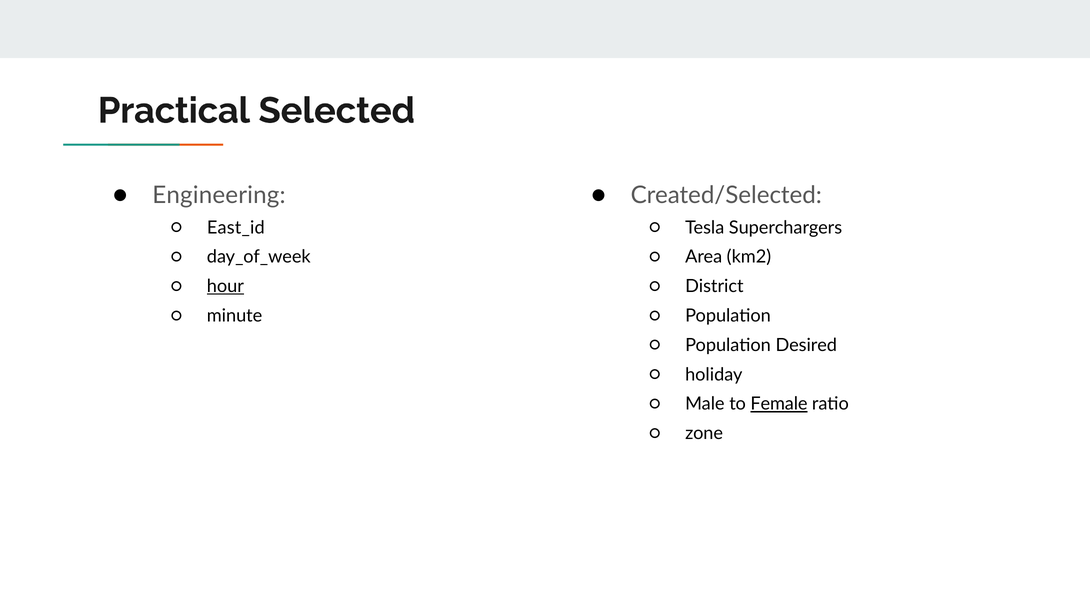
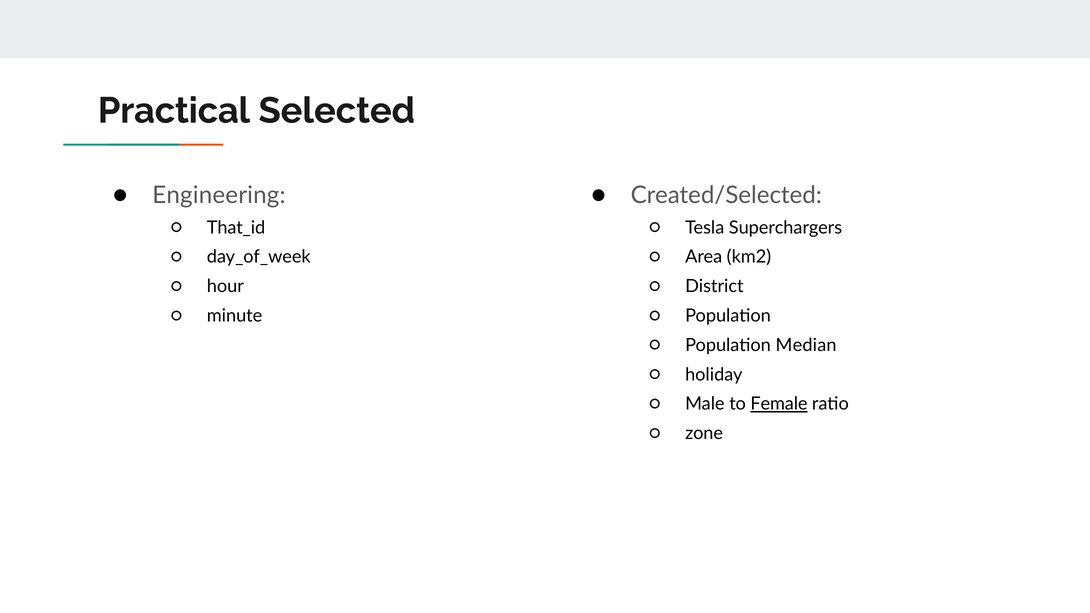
East_id: East_id -> That_id
hour underline: present -> none
Desired: Desired -> Median
